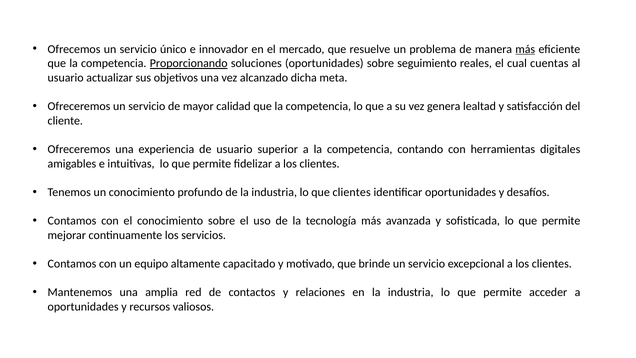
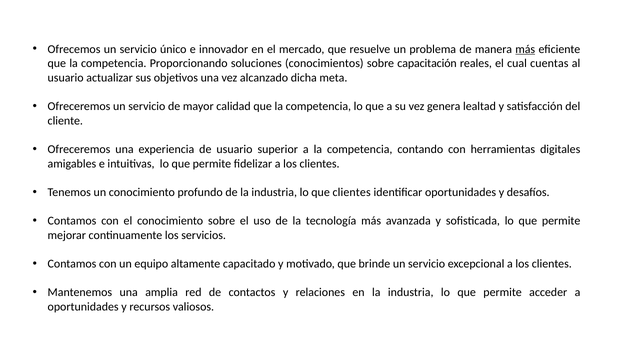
Proporcionando underline: present -> none
soluciones oportunidades: oportunidades -> conocimientos
seguimiento: seguimiento -> capacitación
